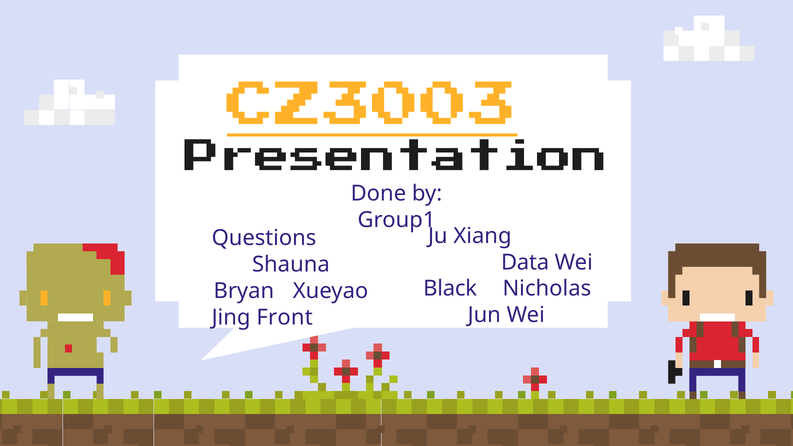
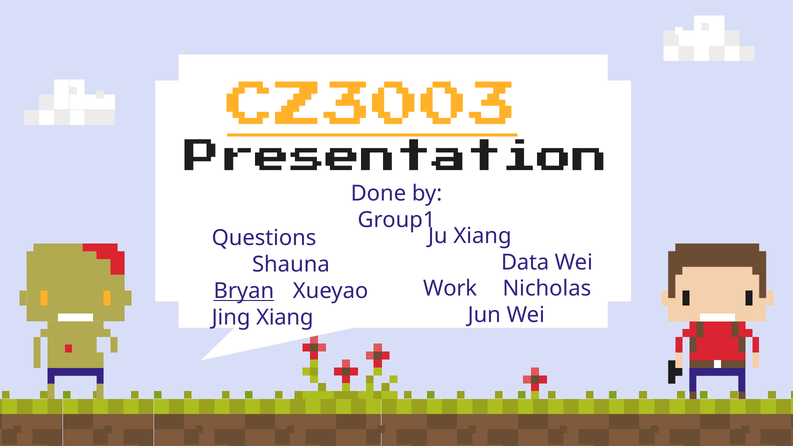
Black: Black -> Work
Bryan underline: none -> present
Jing Front: Front -> Xiang
